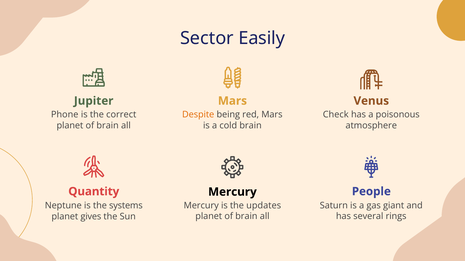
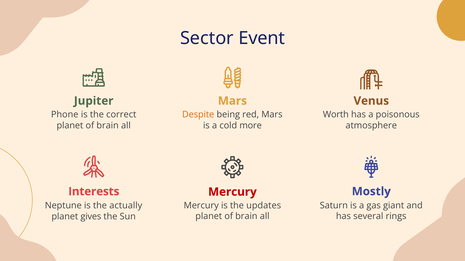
Easily: Easily -> Event
Check: Check -> Worth
cold brain: brain -> more
People: People -> Mostly
Quantity: Quantity -> Interests
Mercury at (232, 192) colour: black -> red
systems: systems -> actually
